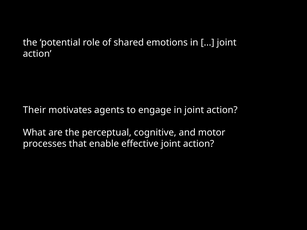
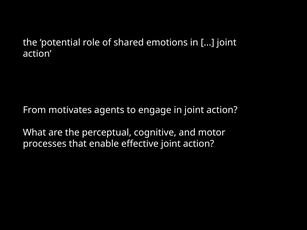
Their: Their -> From
